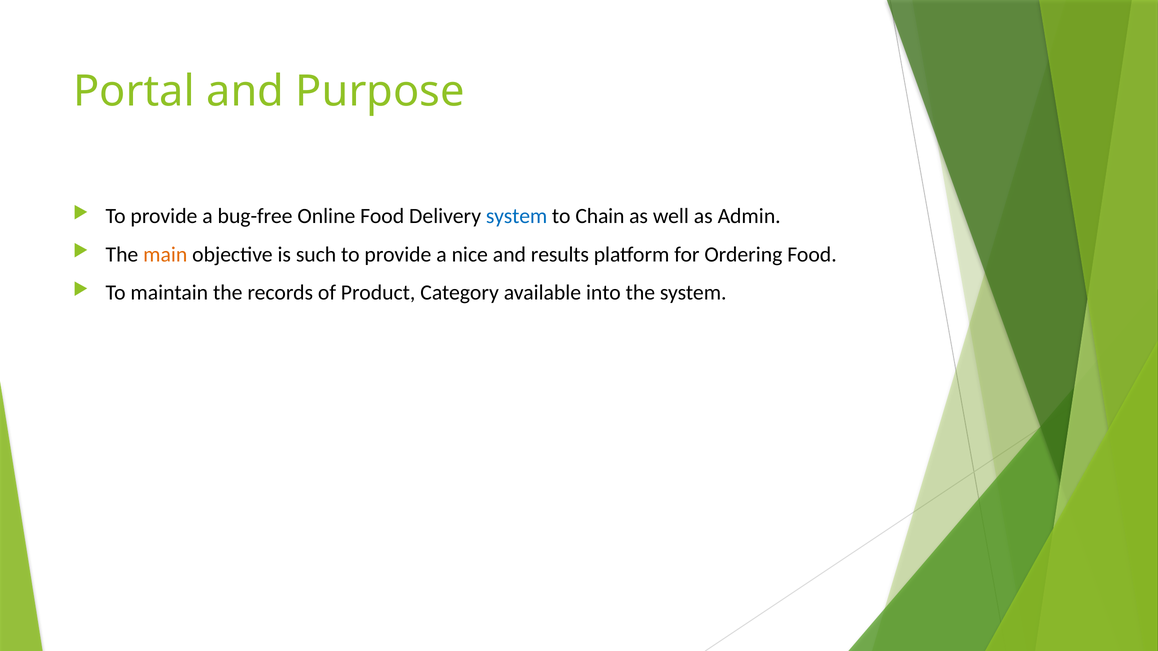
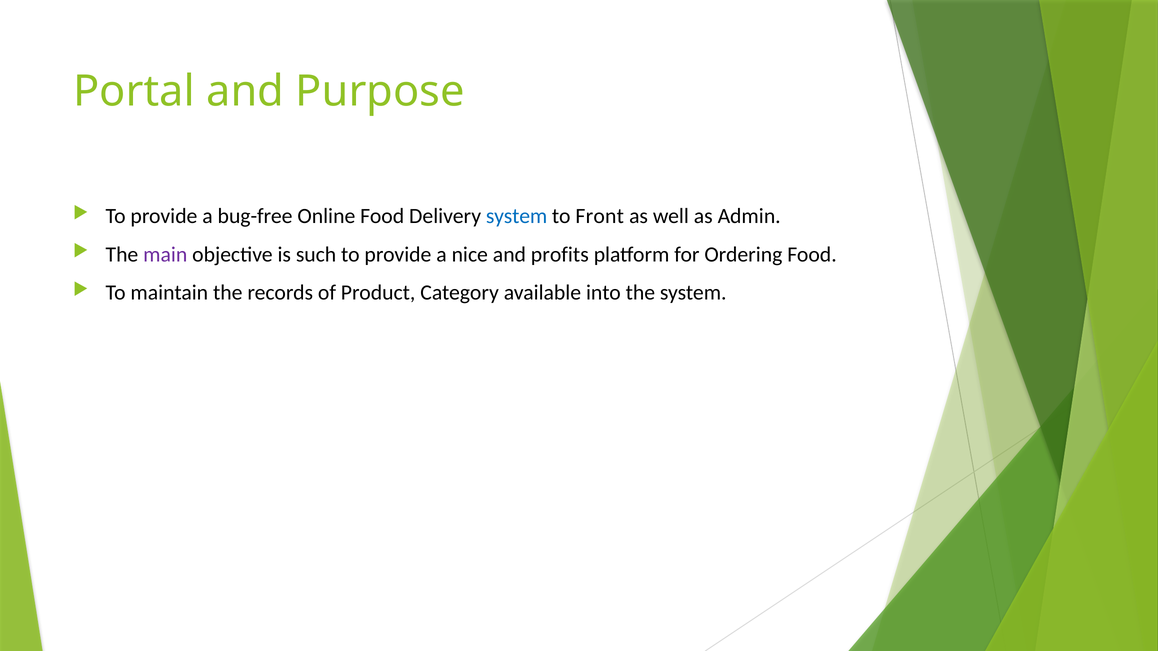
Chain: Chain -> Front
main colour: orange -> purple
results: results -> profits
